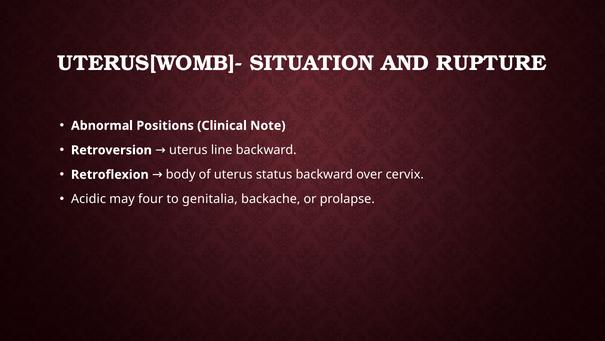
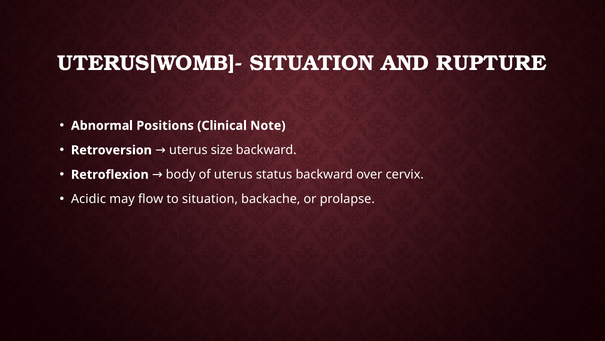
line: line -> size
four: four -> flow
to genitalia: genitalia -> situation
